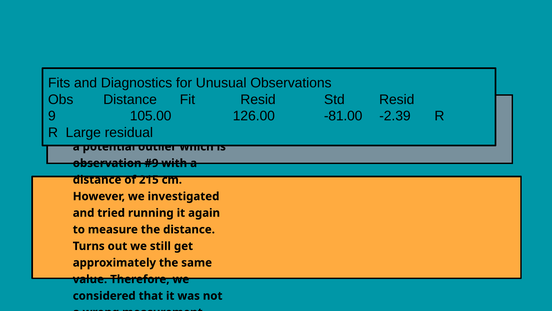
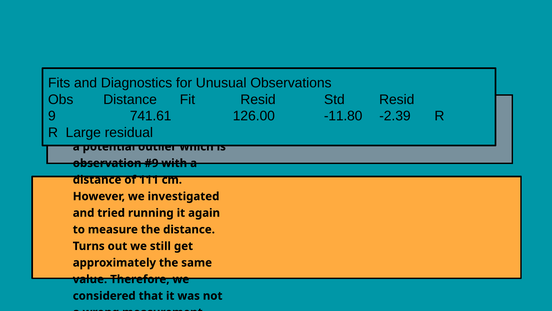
105.00: 105.00 -> 741.61
-81.00: -81.00 -> -11.80
215: 215 -> 111
